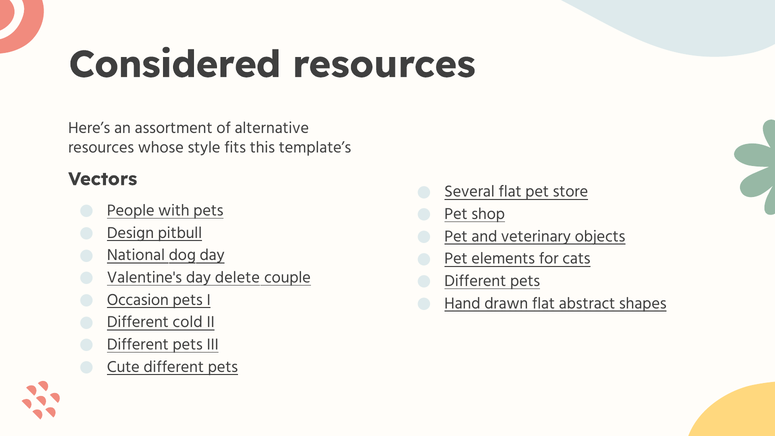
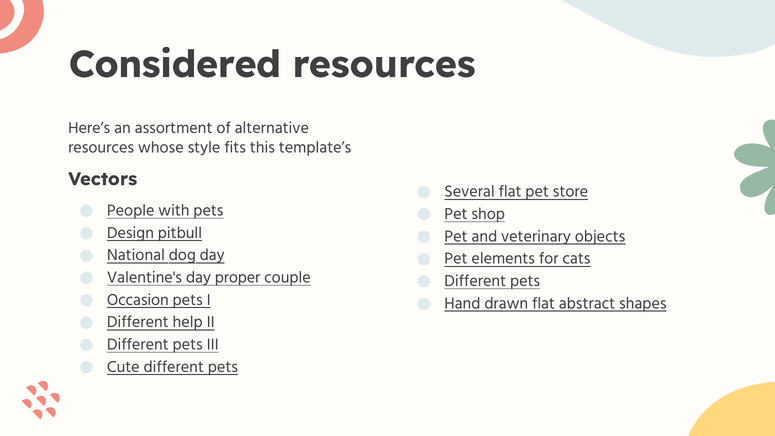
delete: delete -> proper
cold: cold -> help
